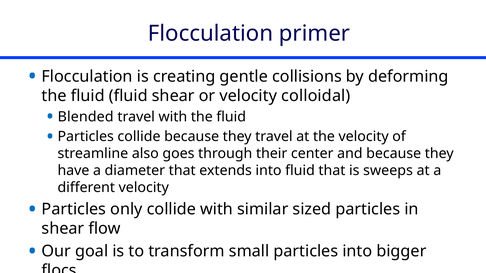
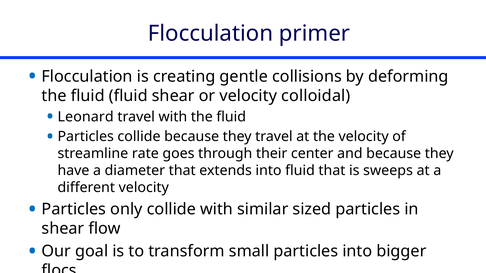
Blended: Blended -> Leonard
also: also -> rate
